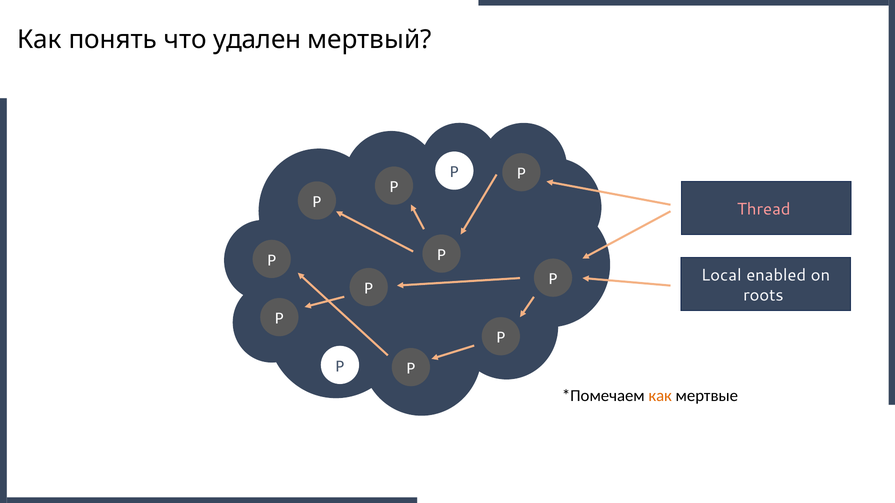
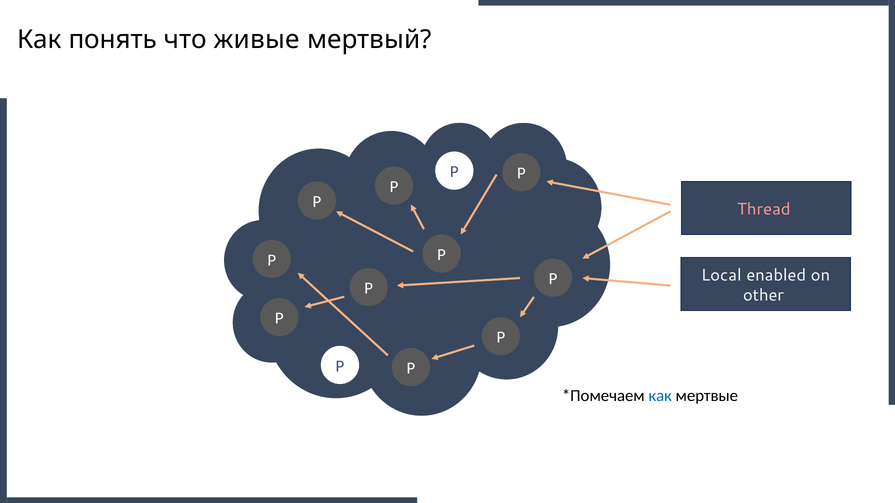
удален: удален -> живые
roots: roots -> other
как at (660, 396) colour: orange -> blue
